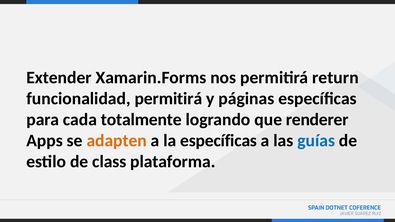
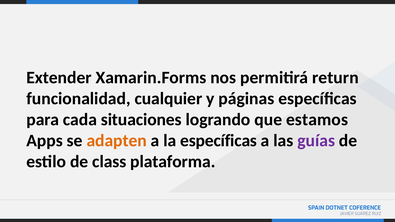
funcionalidad permitirá: permitirá -> cualquier
totalmente: totalmente -> situaciones
renderer: renderer -> estamos
guías colour: blue -> purple
